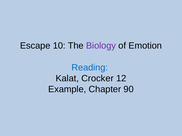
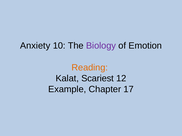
Escape: Escape -> Anxiety
Reading colour: blue -> orange
Crocker: Crocker -> Scariest
90: 90 -> 17
